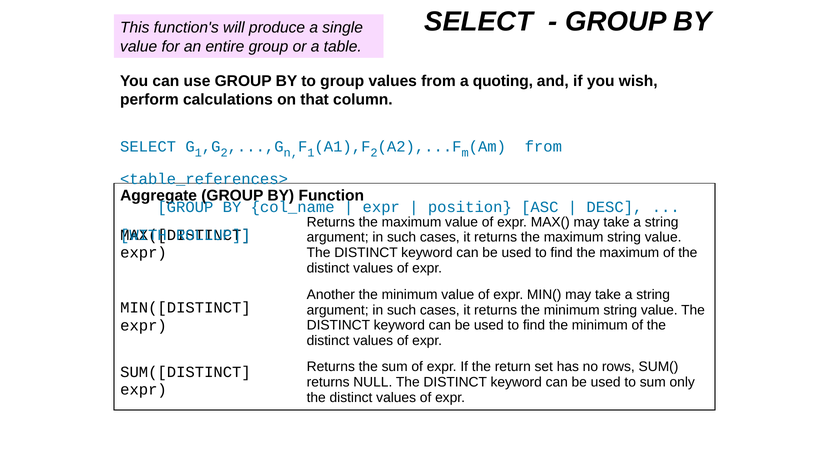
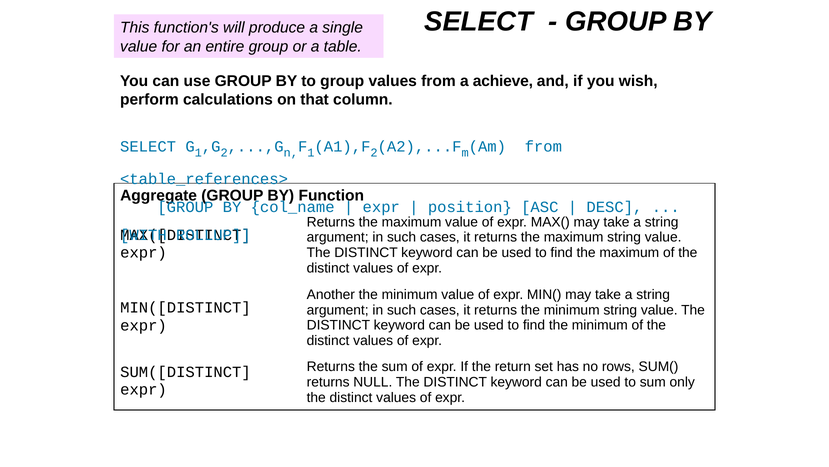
quoting: quoting -> achieve
